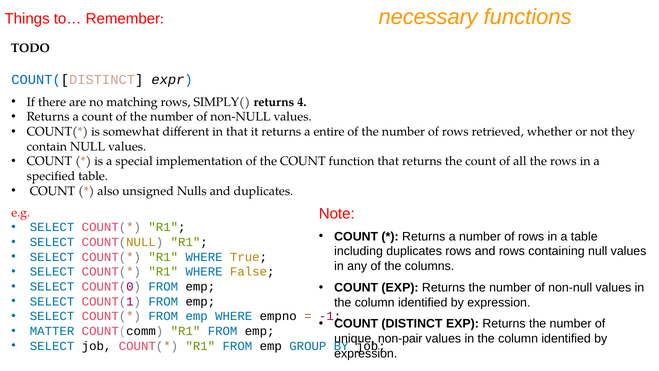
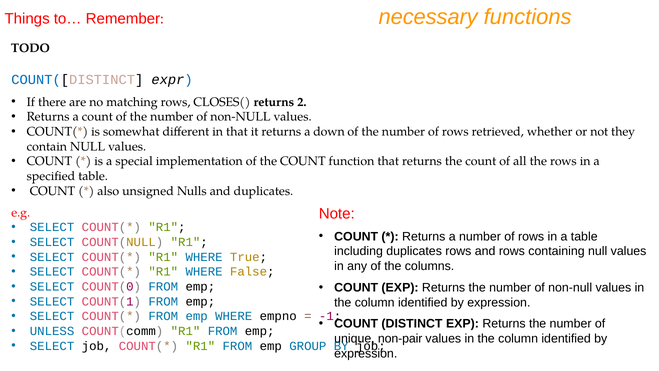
SIMPLY(: SIMPLY( -> CLOSES(
4: 4 -> 2
entire: entire -> down
MATTER: MATTER -> UNLESS
